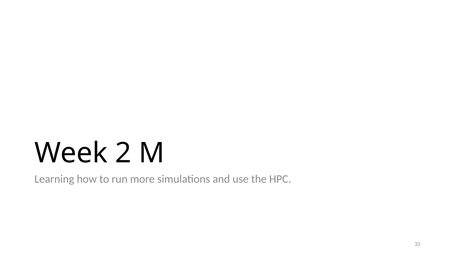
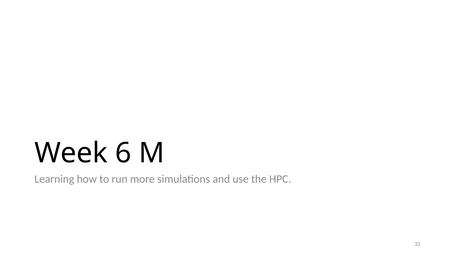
2: 2 -> 6
